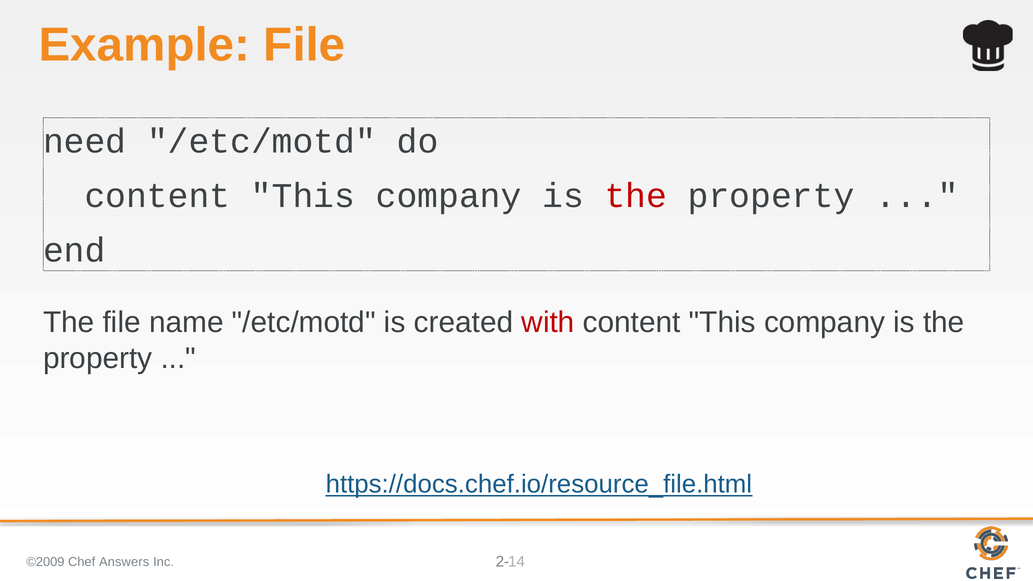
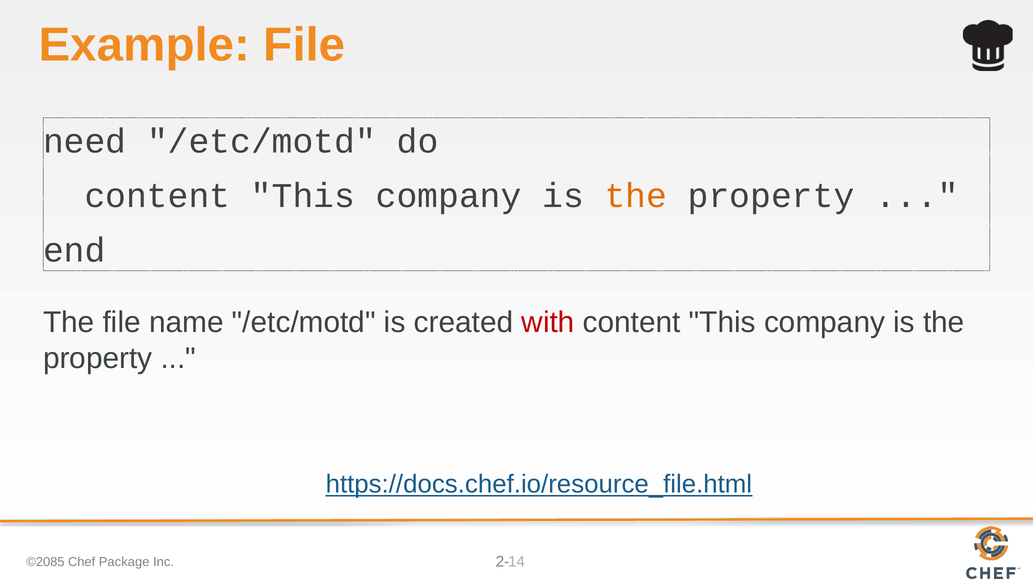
the at (636, 196) colour: red -> orange
©2009: ©2009 -> ©2085
Answers: Answers -> Package
